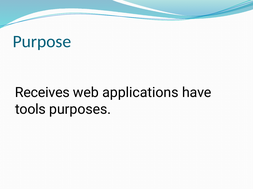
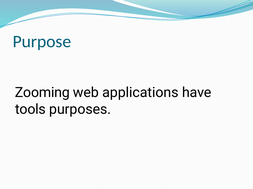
Receives: Receives -> Zooming
